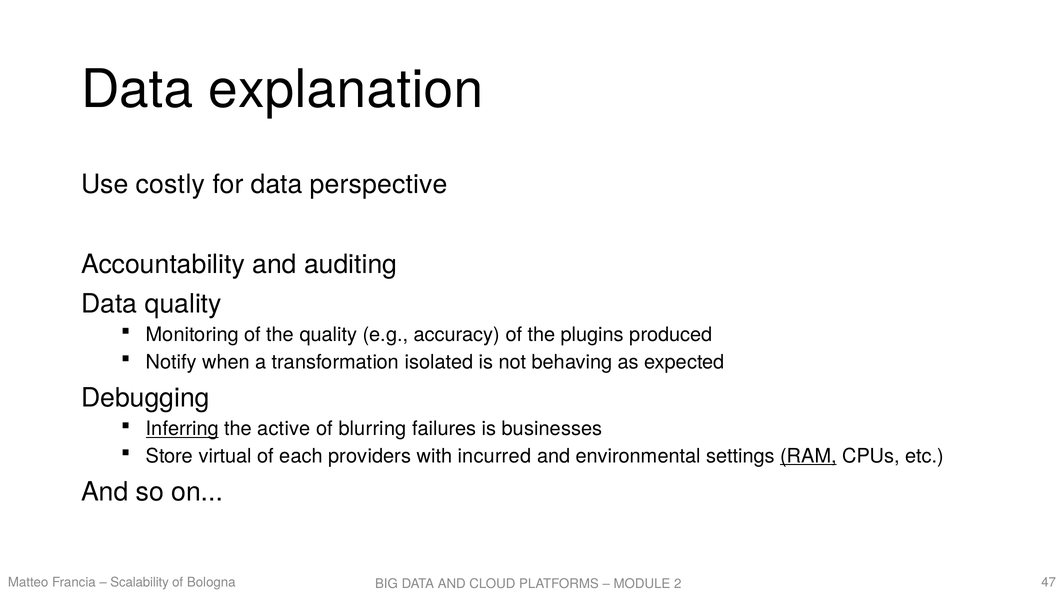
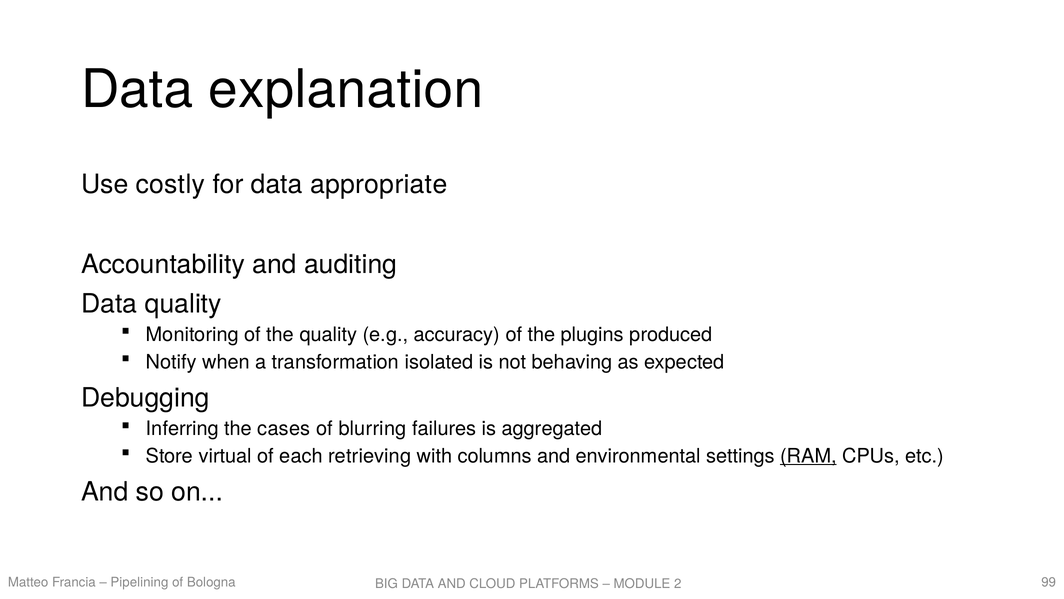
perspective: perspective -> appropriate
Inferring underline: present -> none
active: active -> cases
businesses: businesses -> aggregated
providers: providers -> retrieving
incurred: incurred -> columns
Scalability: Scalability -> Pipelining
47: 47 -> 99
